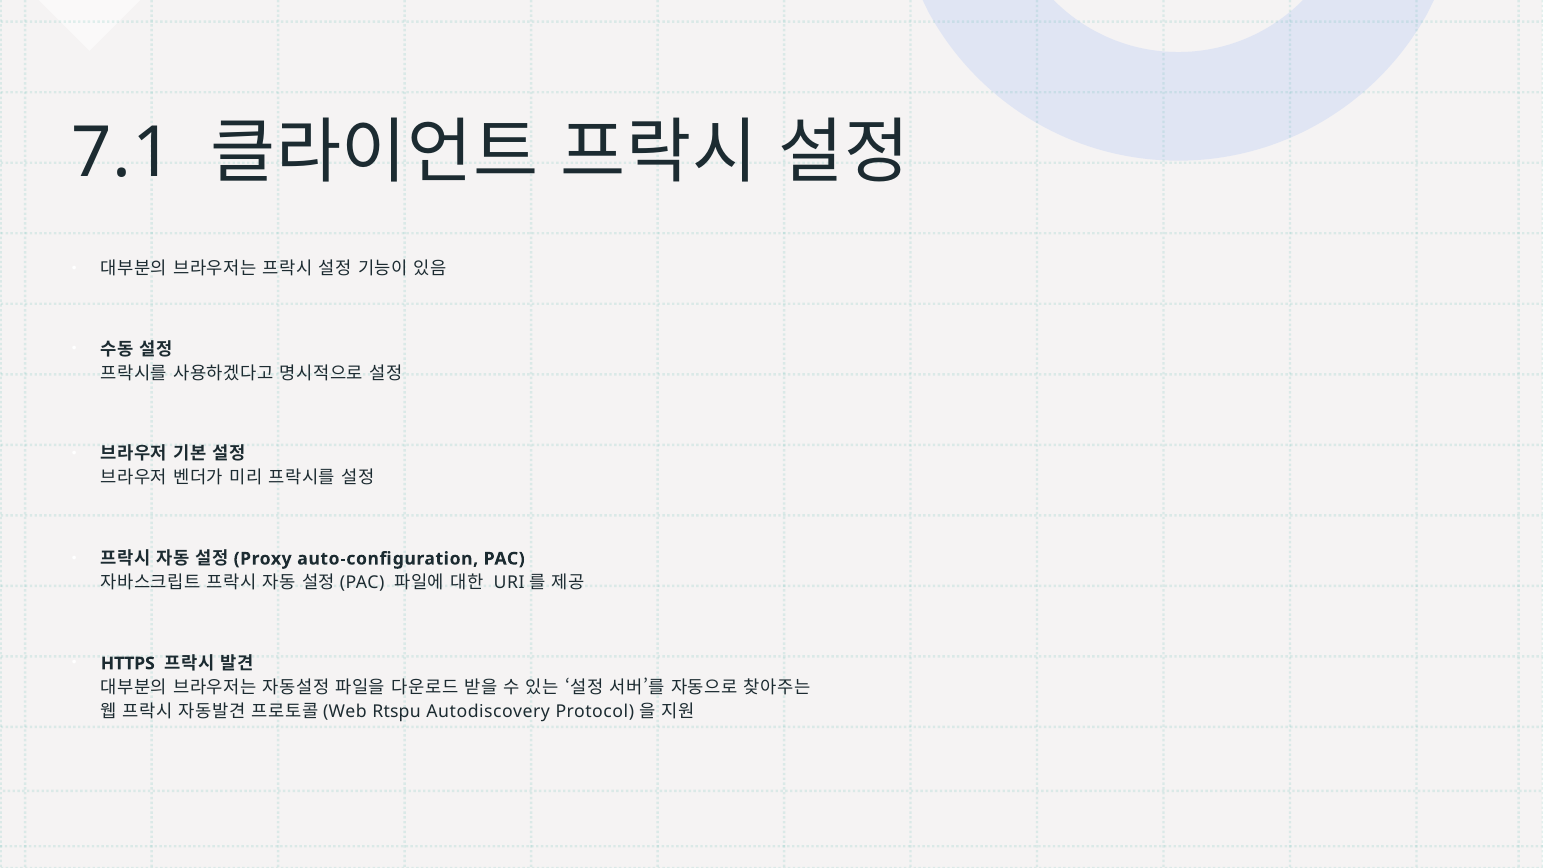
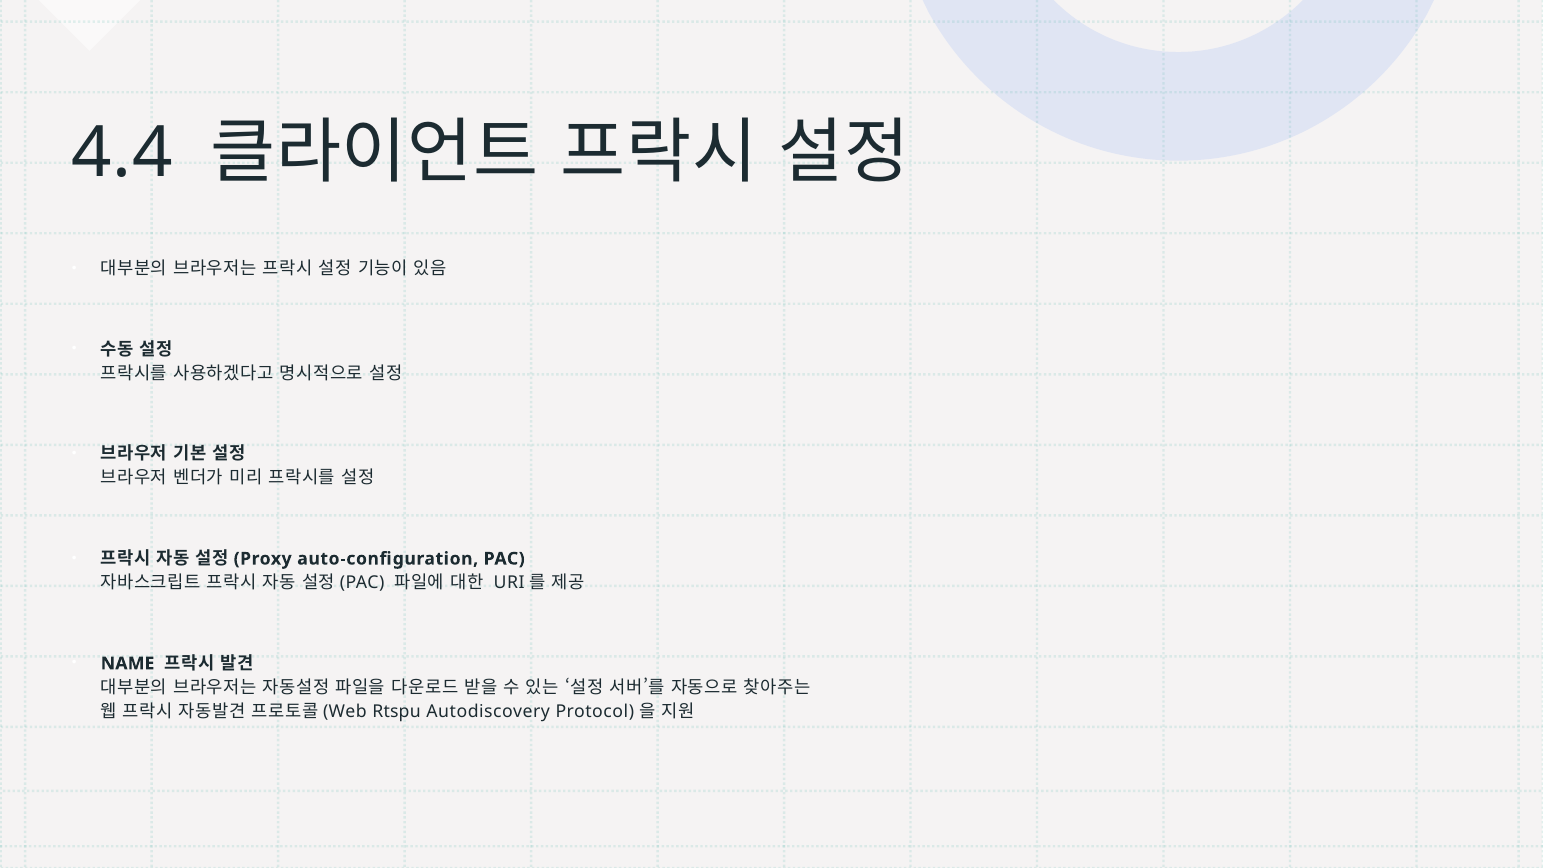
7.1: 7.1 -> 4.4
HTTPS: HTTPS -> NAME
